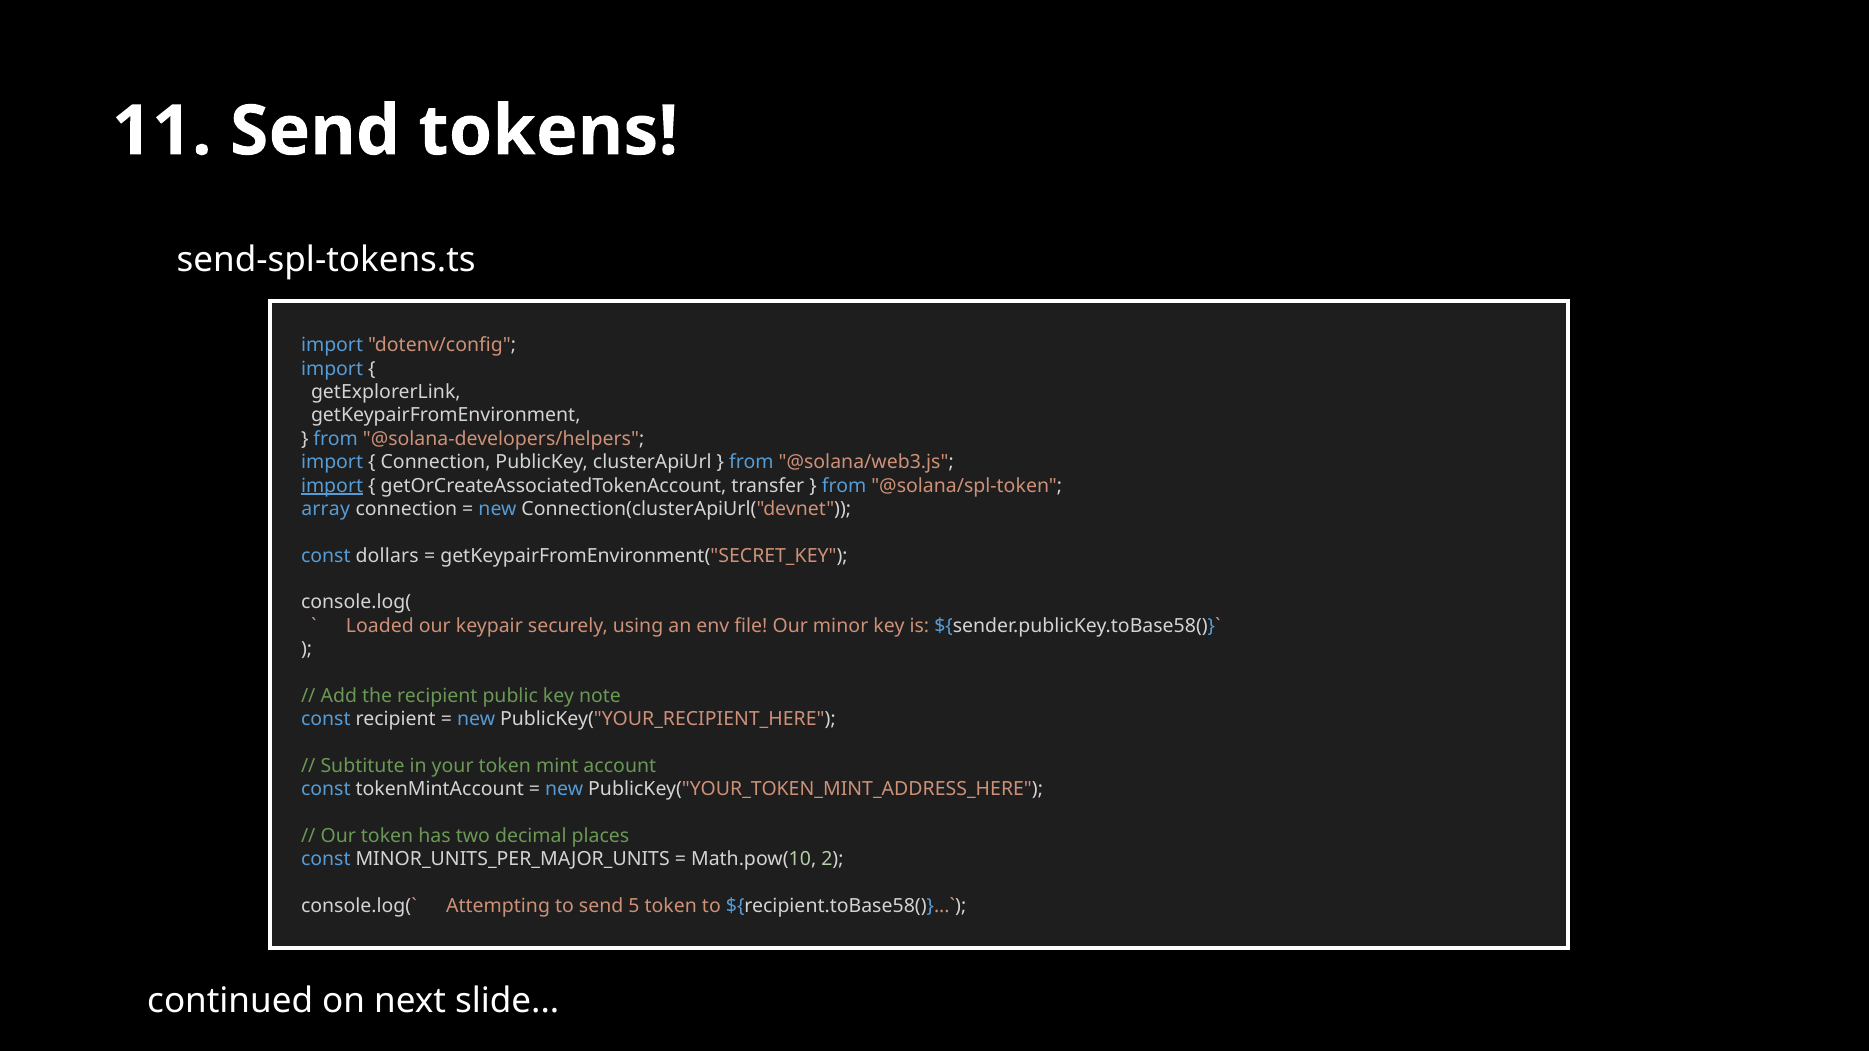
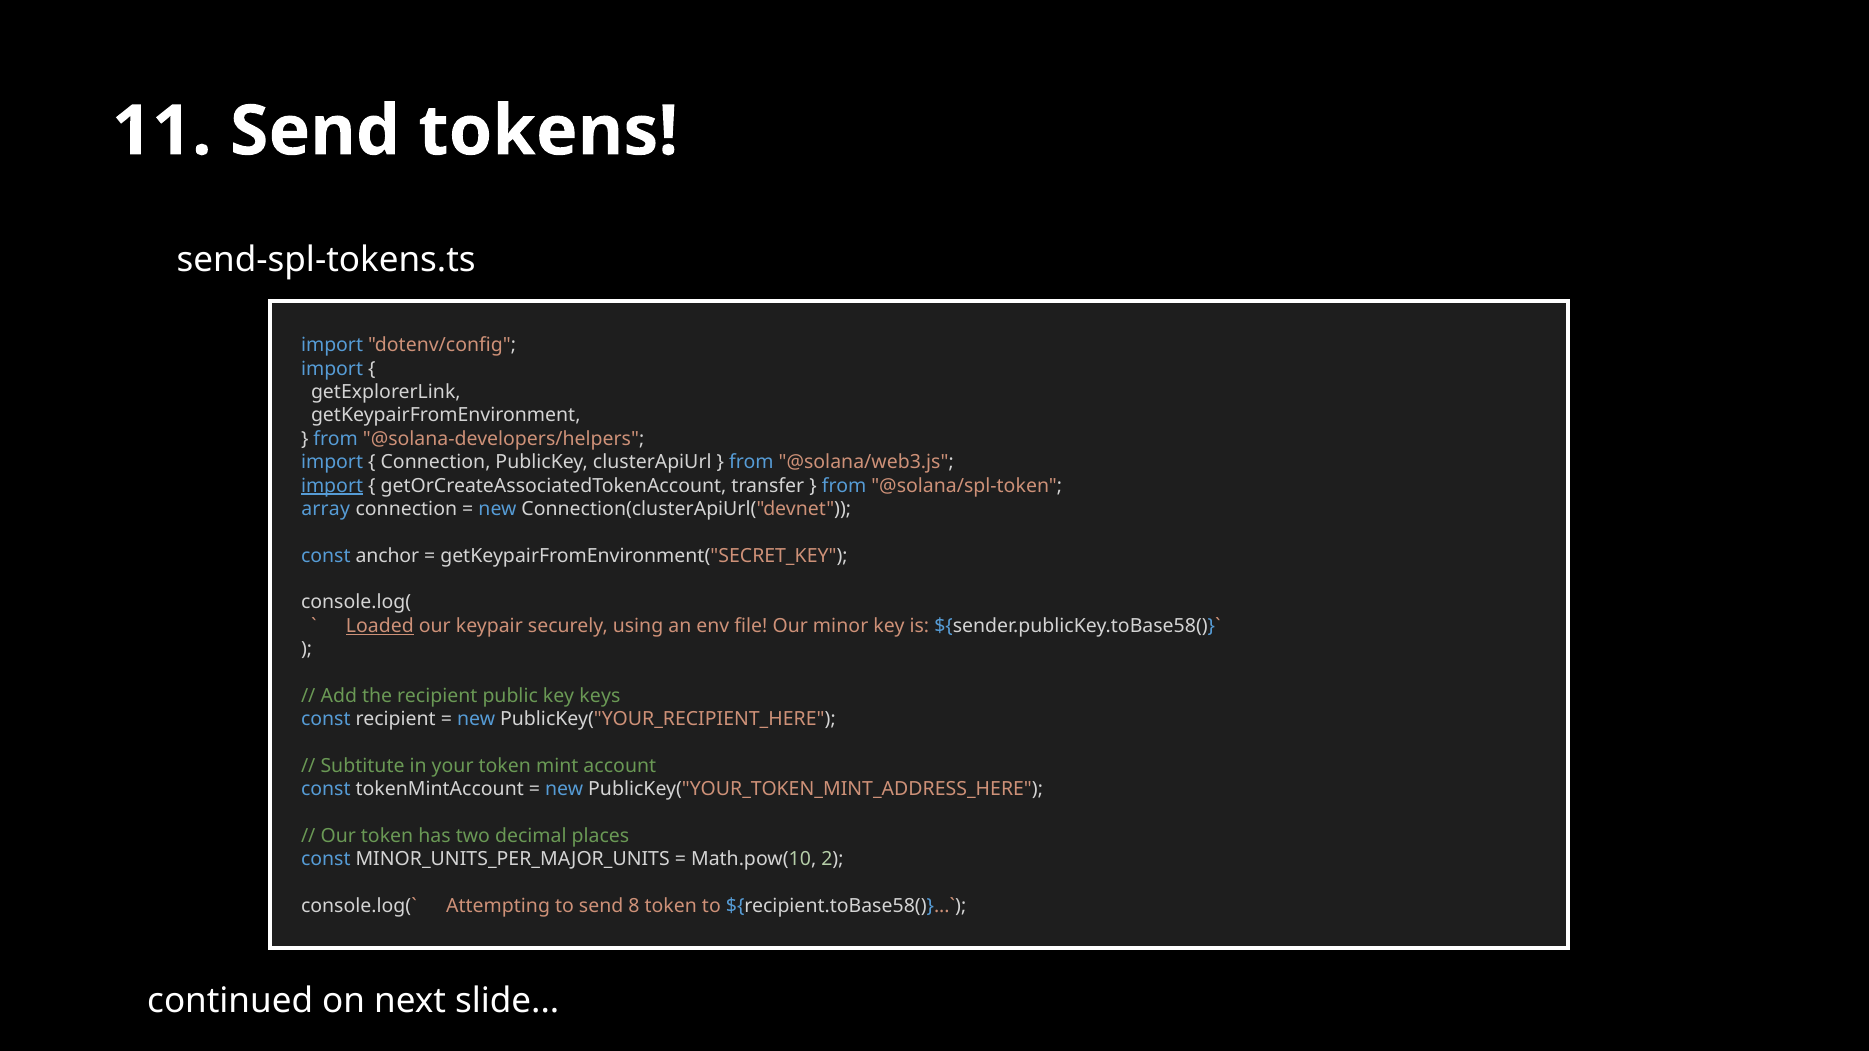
dollars: dollars -> anchor
Loaded underline: none -> present
note: note -> keys
5: 5 -> 8
